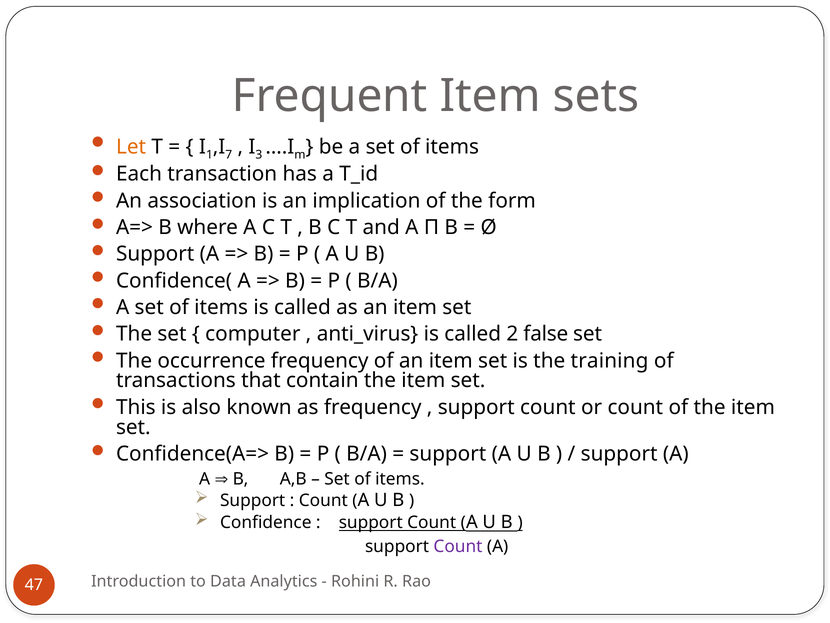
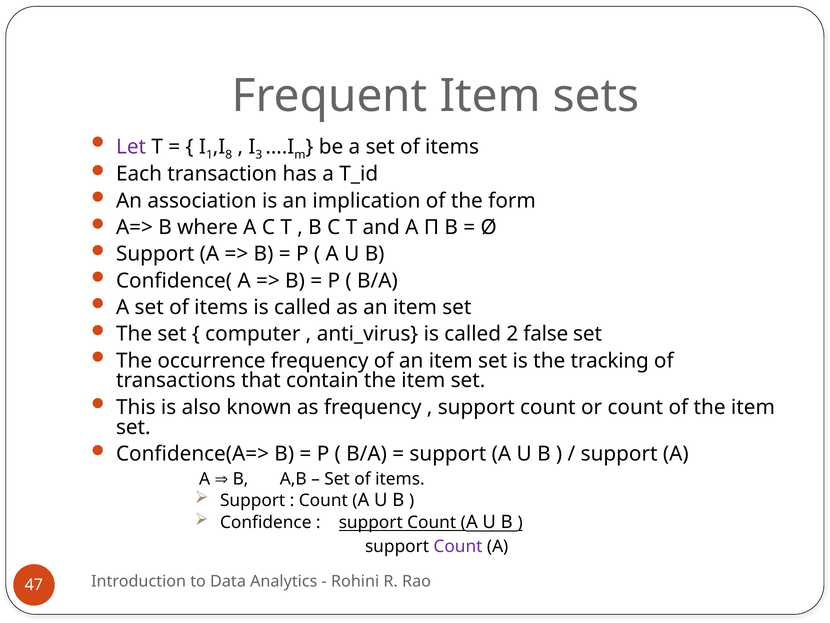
Let colour: orange -> purple
7: 7 -> 8
training: training -> tracking
